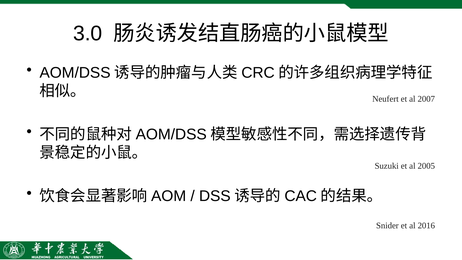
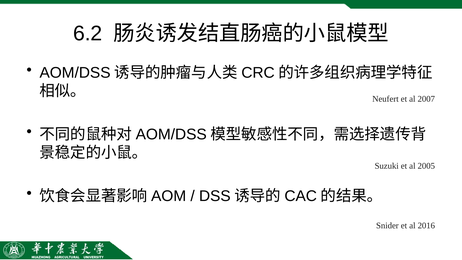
3.0: 3.0 -> 6.2
